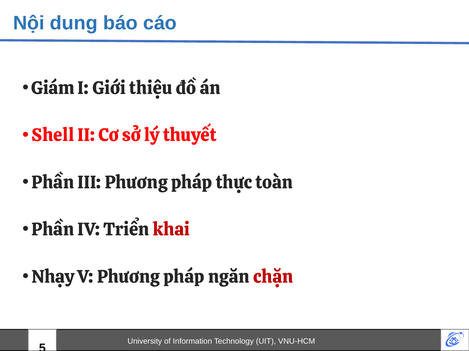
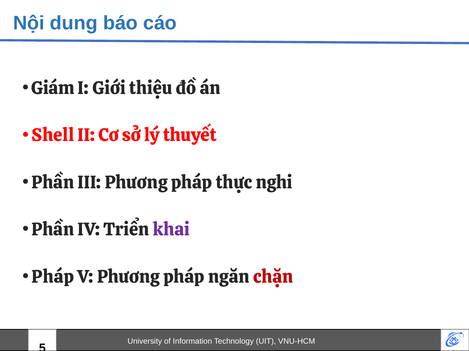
toàn: toàn -> nghi
khai colour: red -> purple
Nhạy at (53, 277): Nhạy -> Pháp
